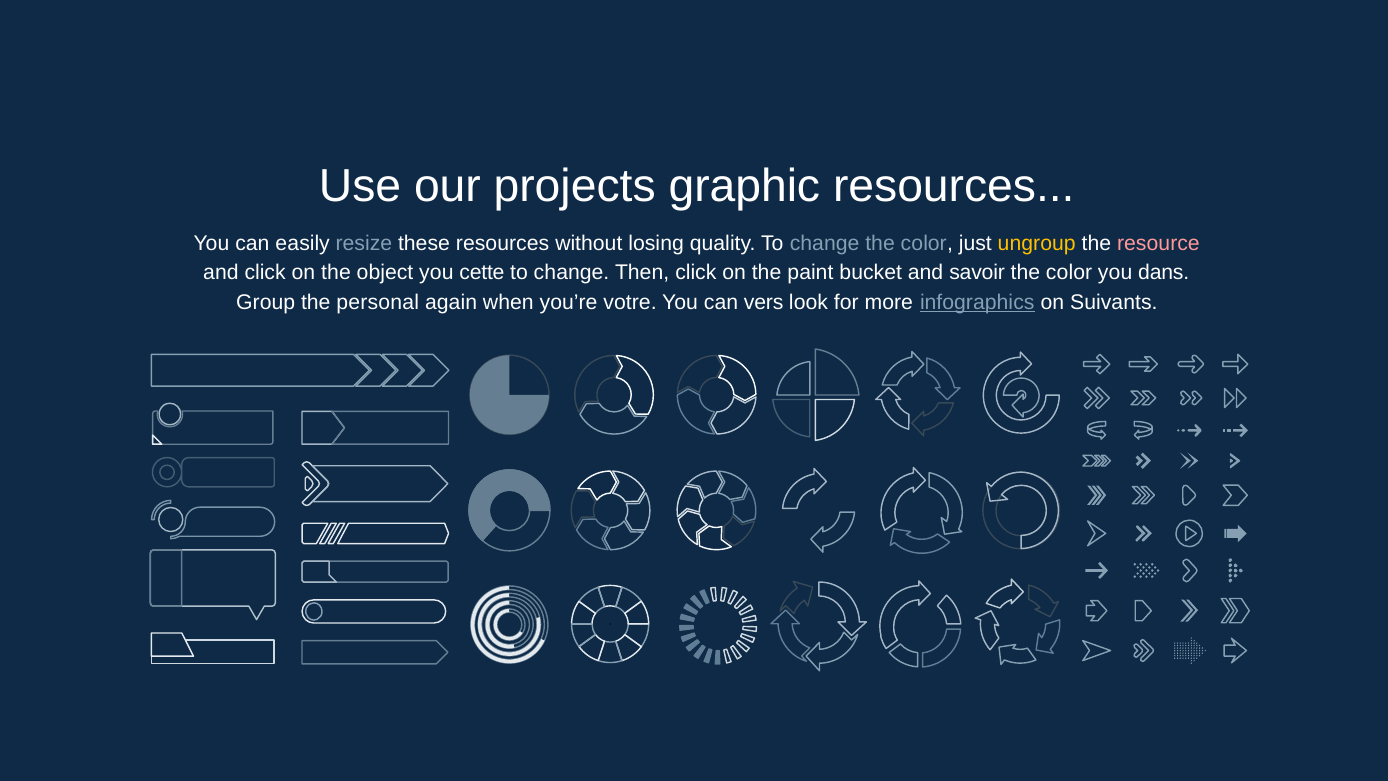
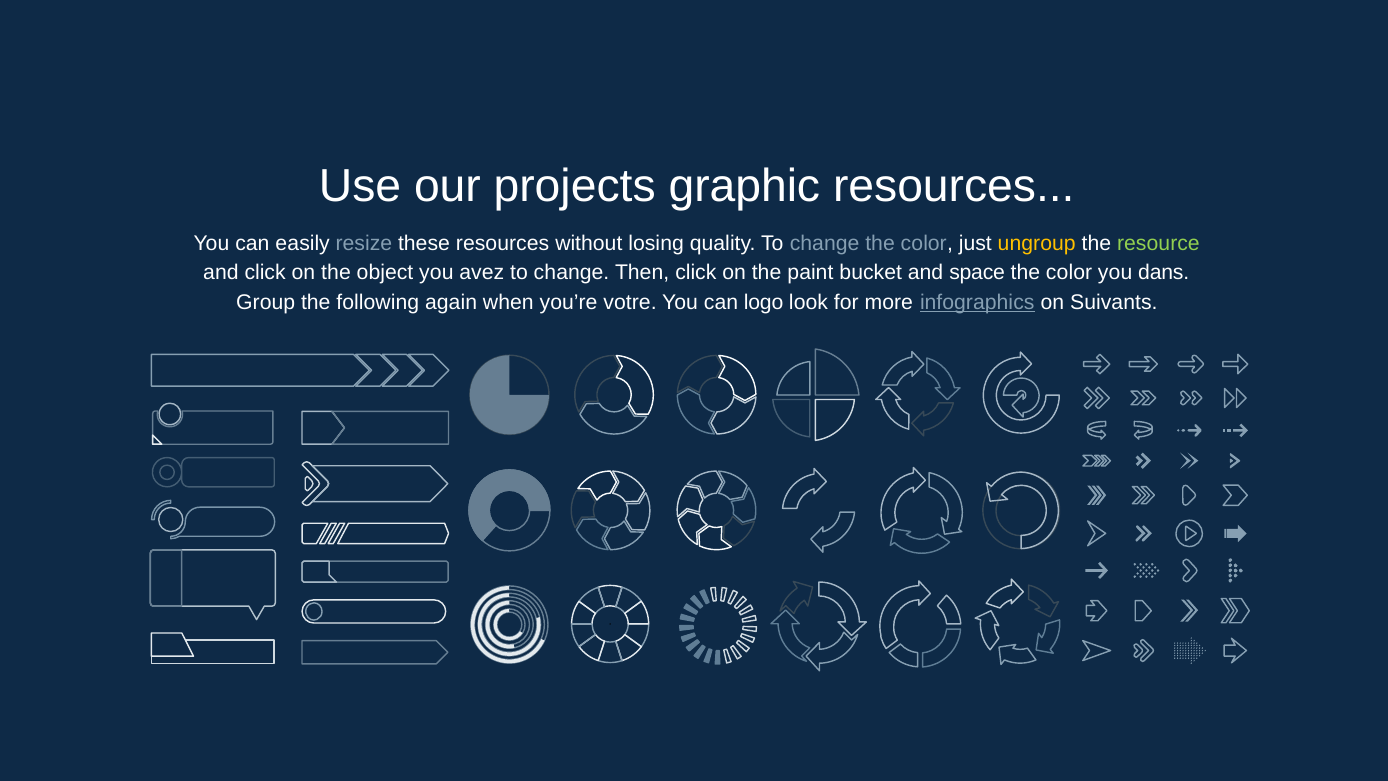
resource colour: pink -> light green
cette: cette -> avez
savoir: savoir -> space
personal: personal -> following
vers: vers -> logo
